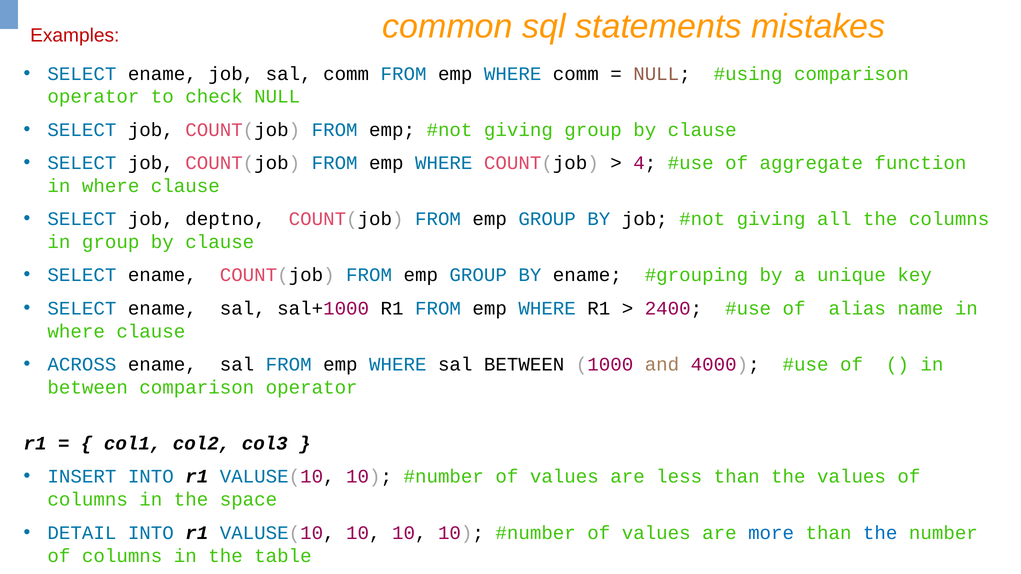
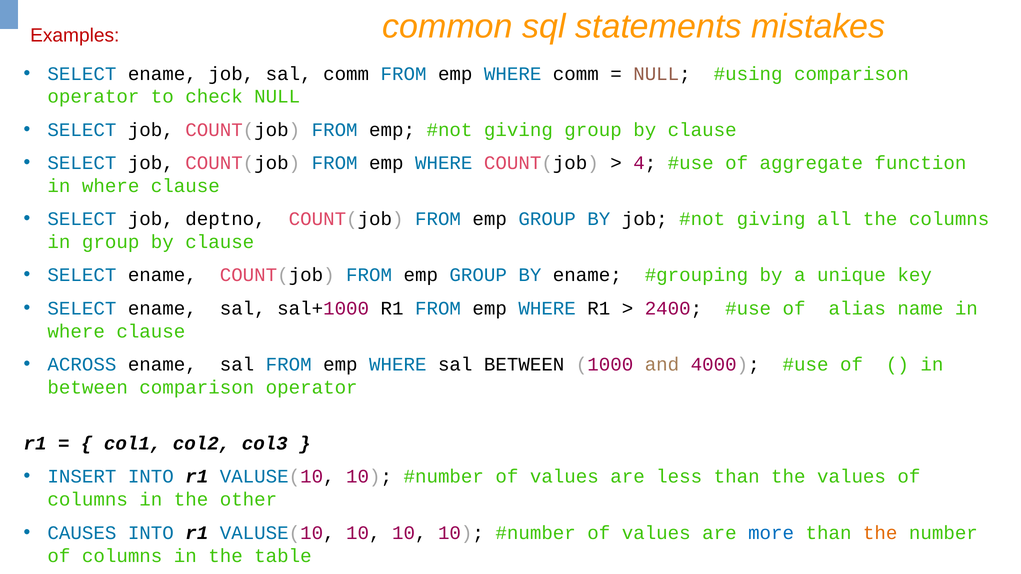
space: space -> other
DETAIL: DETAIL -> CAUSES
the at (880, 533) colour: blue -> orange
